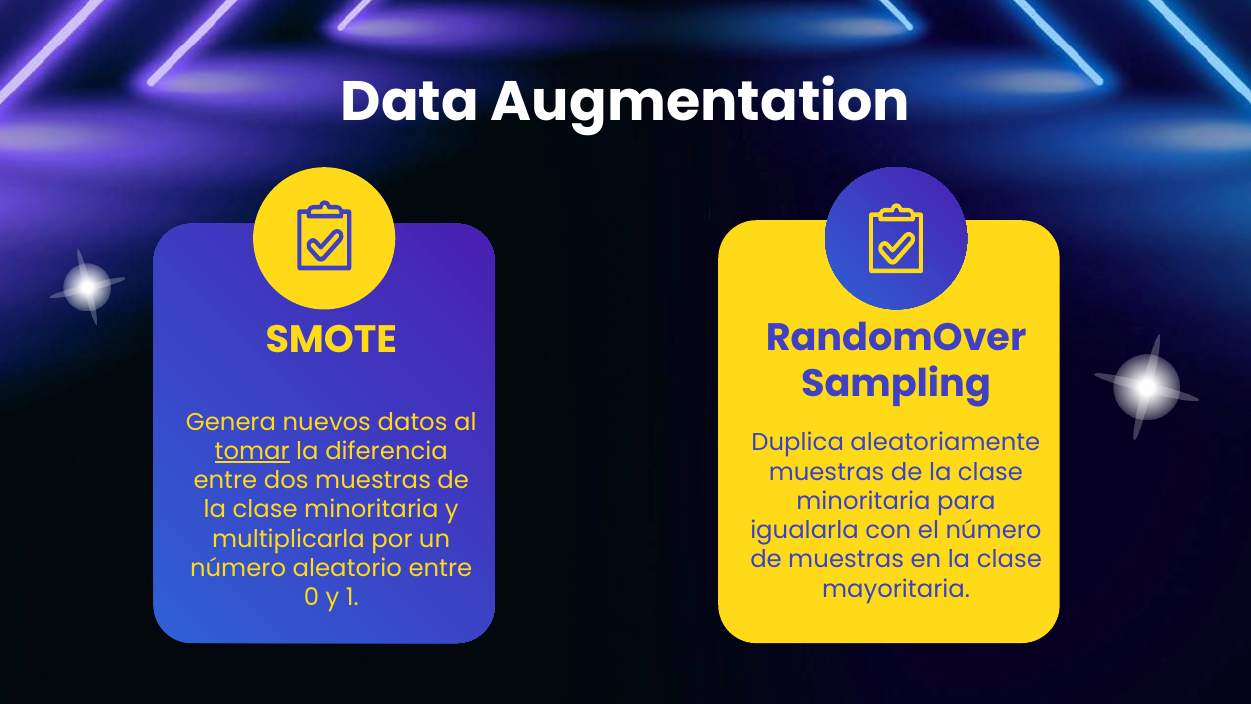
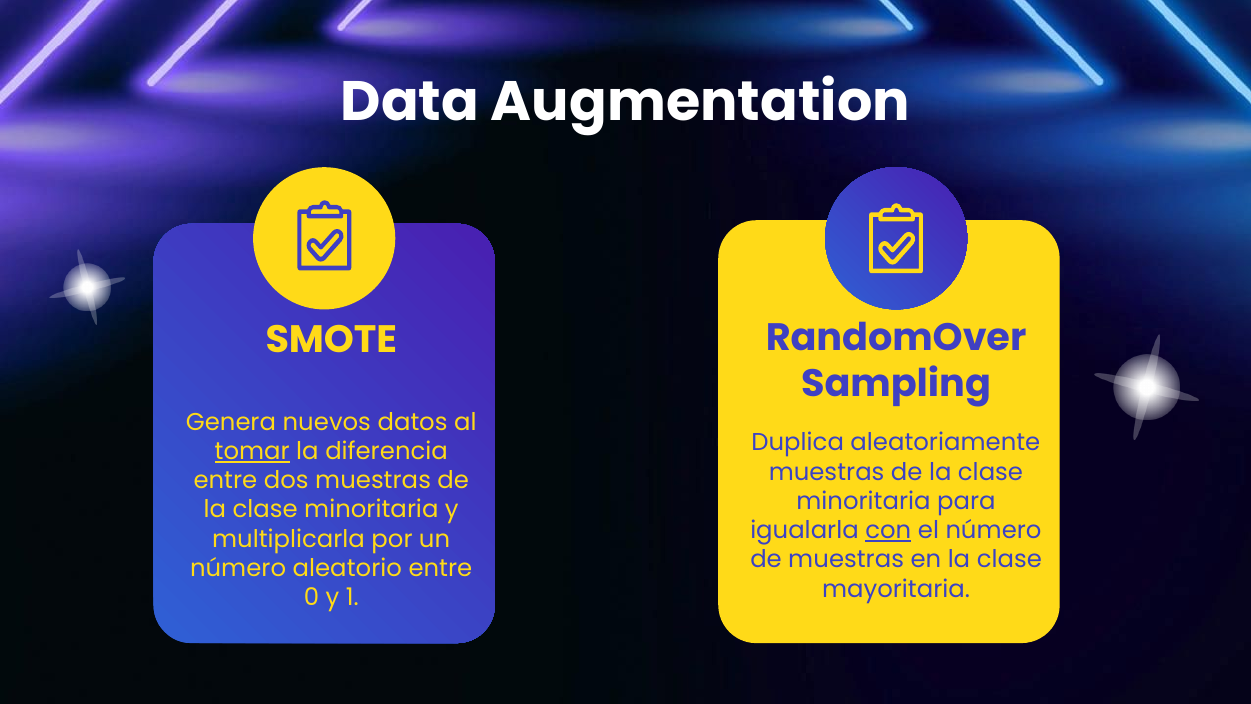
con underline: none -> present
